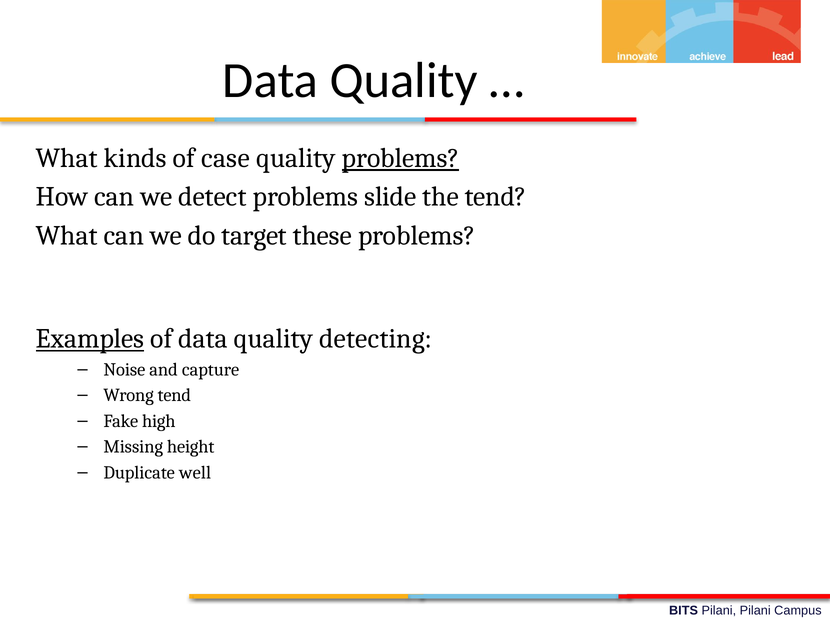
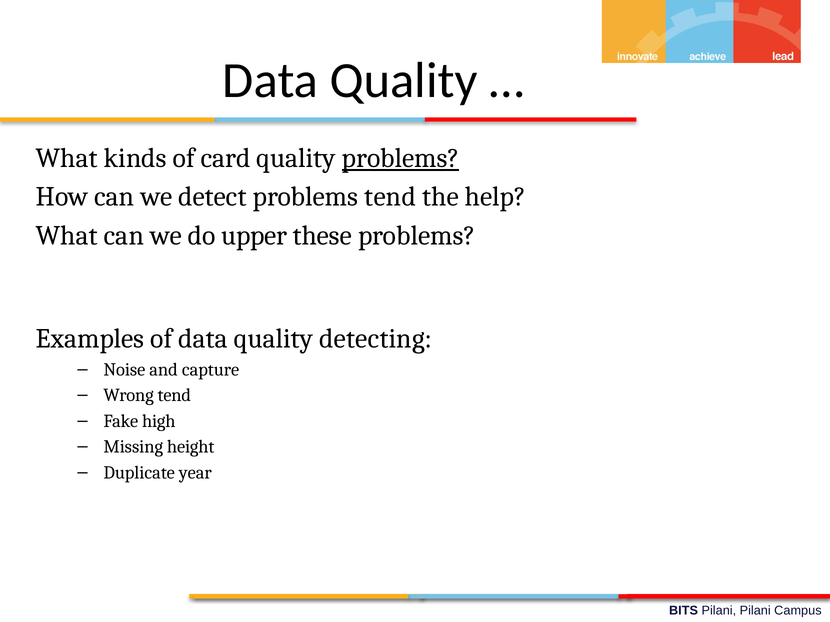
case: case -> card
problems slide: slide -> tend
the tend: tend -> help
target: target -> upper
Examples underline: present -> none
well: well -> year
